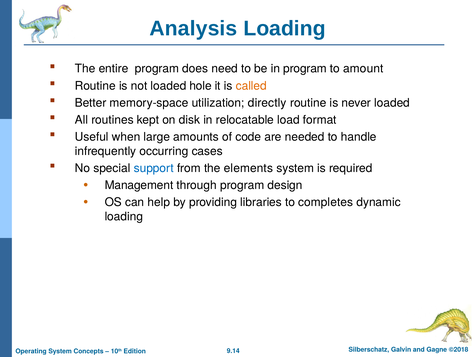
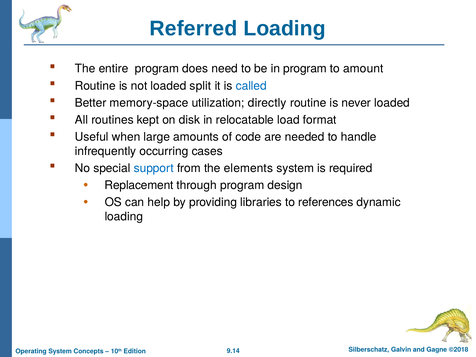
Analysis: Analysis -> Referred
hole: hole -> split
called colour: orange -> blue
Management: Management -> Replacement
completes: completes -> references
